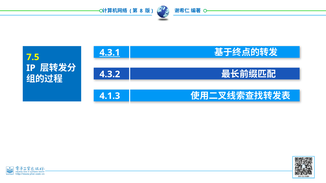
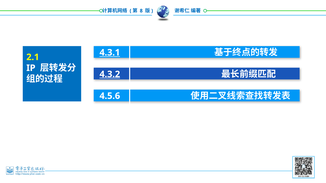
7.5: 7.5 -> 2.1
4.3.2 underline: none -> present
4.1.3: 4.1.3 -> 4.5.6
